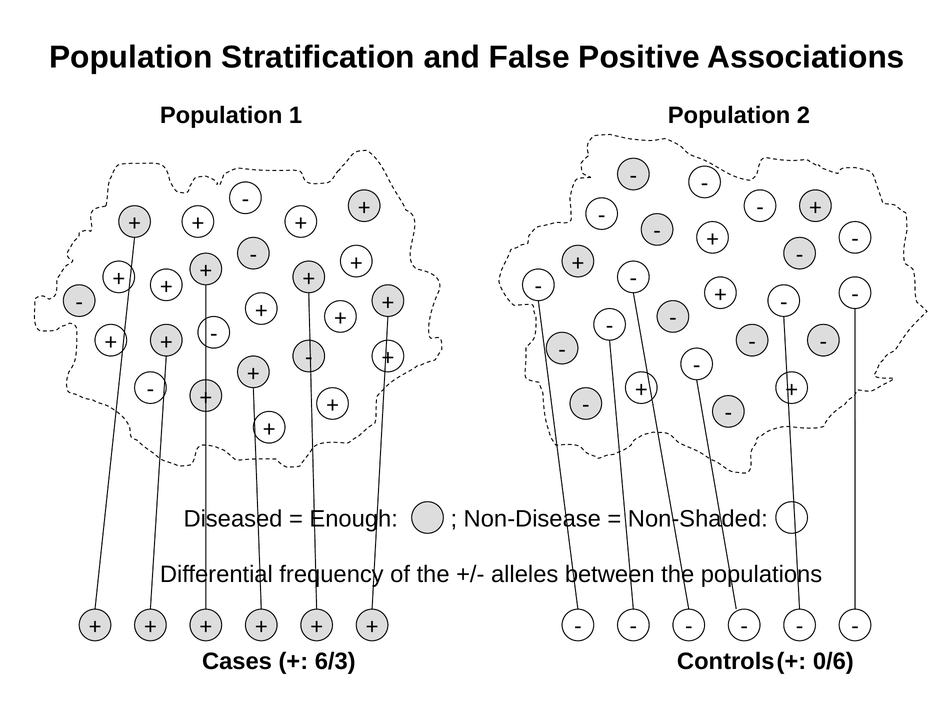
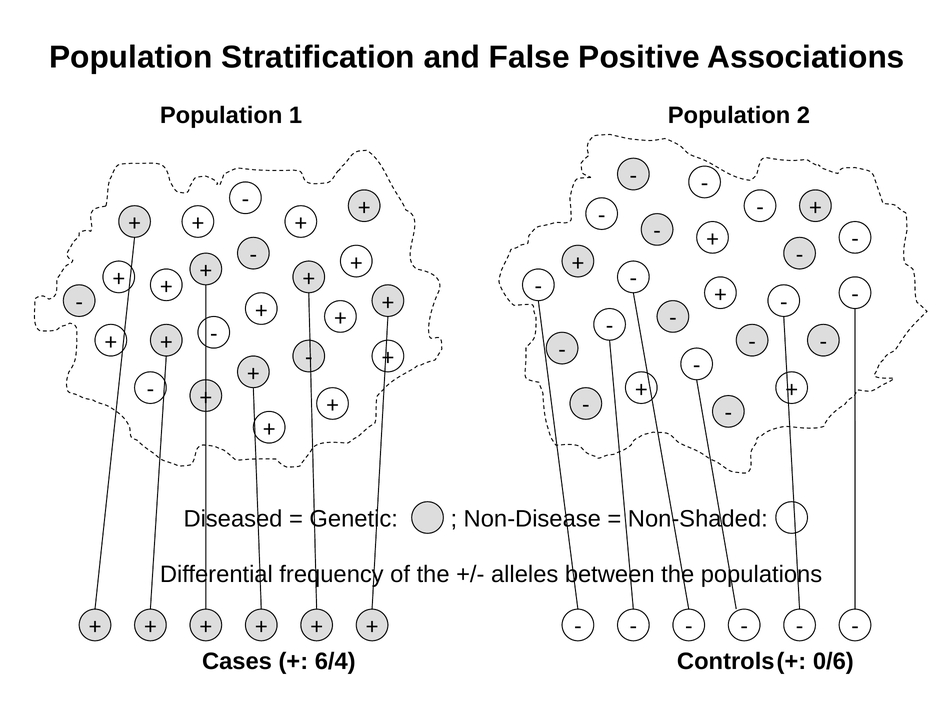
Enough: Enough -> Genetic
6/3: 6/3 -> 6/4
